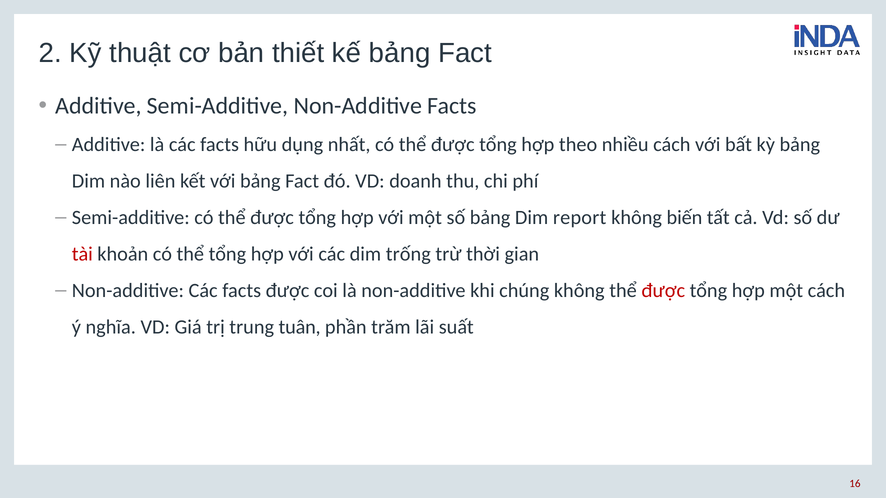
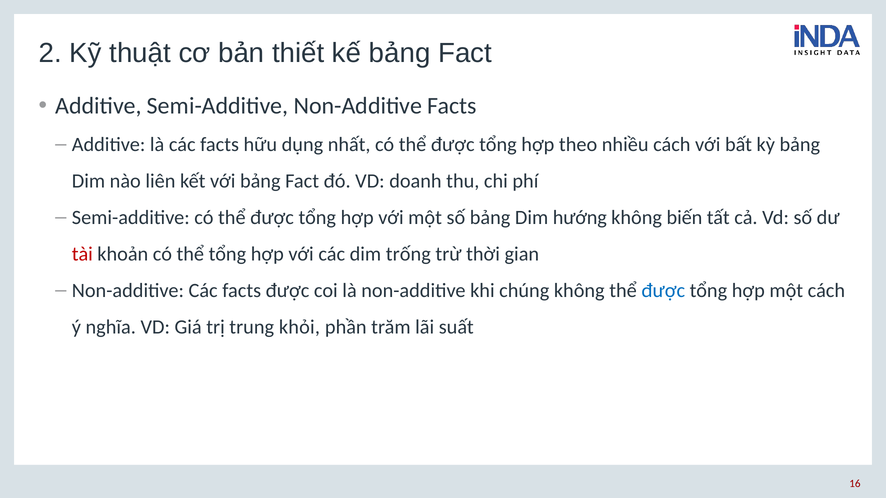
report: report -> hướng
được at (663, 291) colour: red -> blue
tuân: tuân -> khỏi
